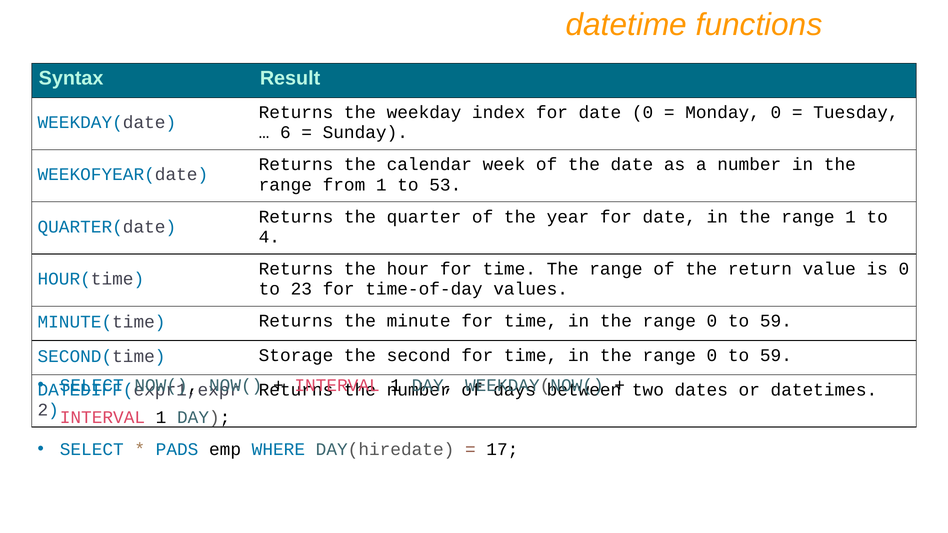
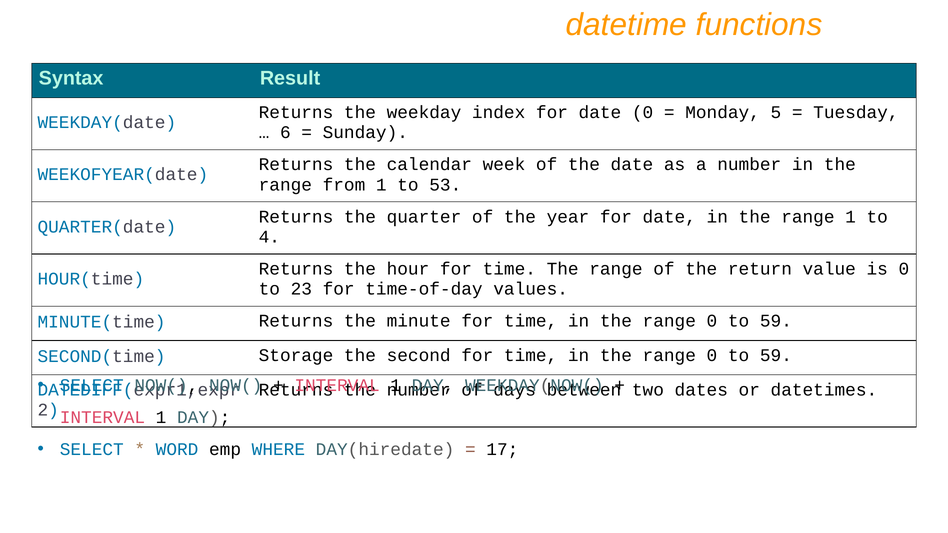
Monday 0: 0 -> 5
PADS: PADS -> WORD
